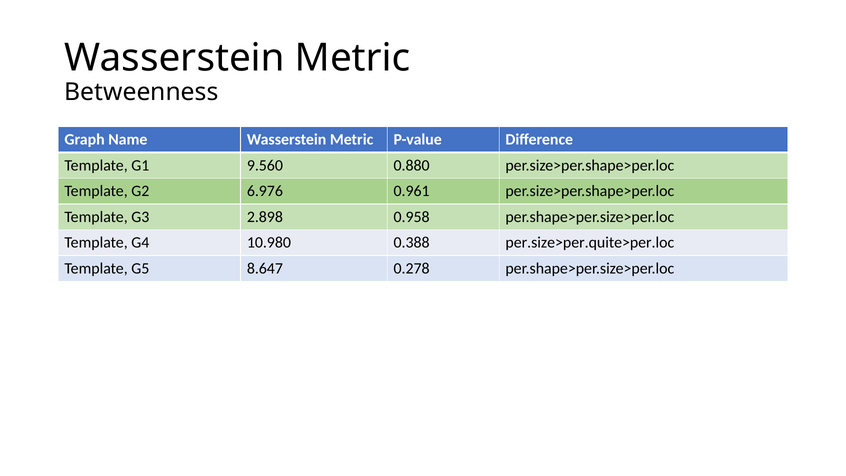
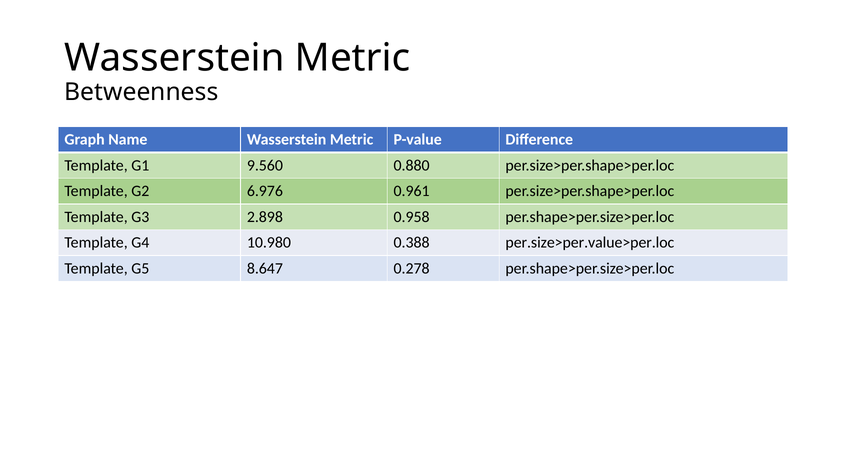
per.size>per.quite>per.loc: per.size>per.quite>per.loc -> per.size>per.value>per.loc
